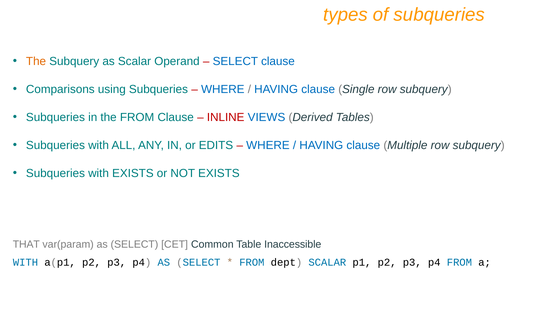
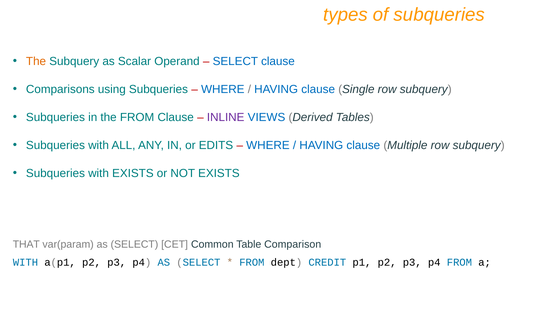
INLINE colour: red -> purple
Inaccessible: Inaccessible -> Comparison
dept SCALAR: SCALAR -> CREDIT
